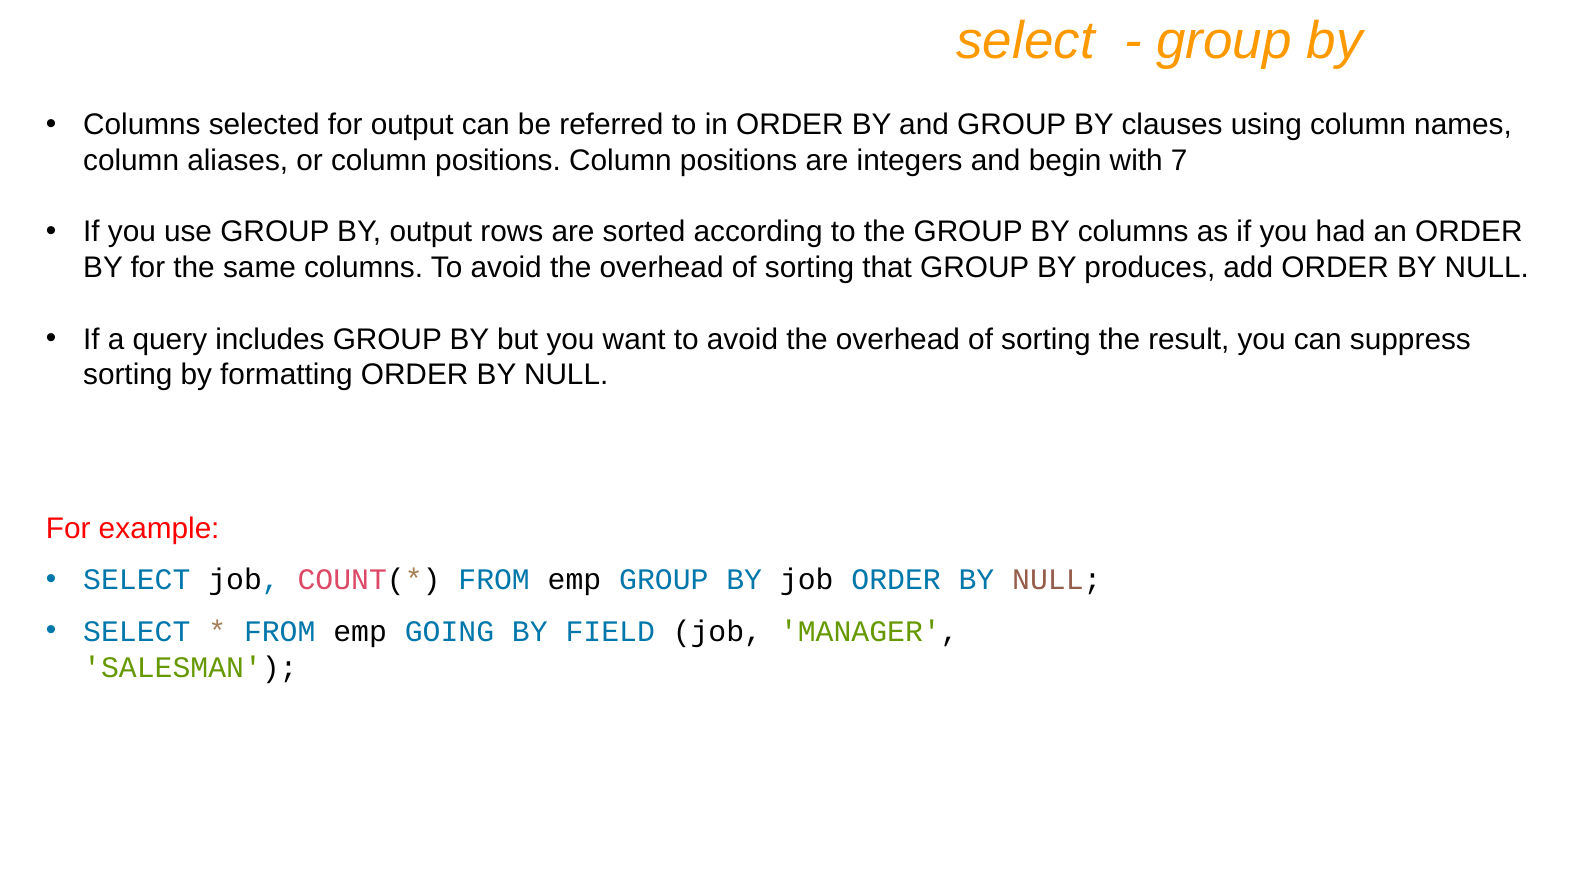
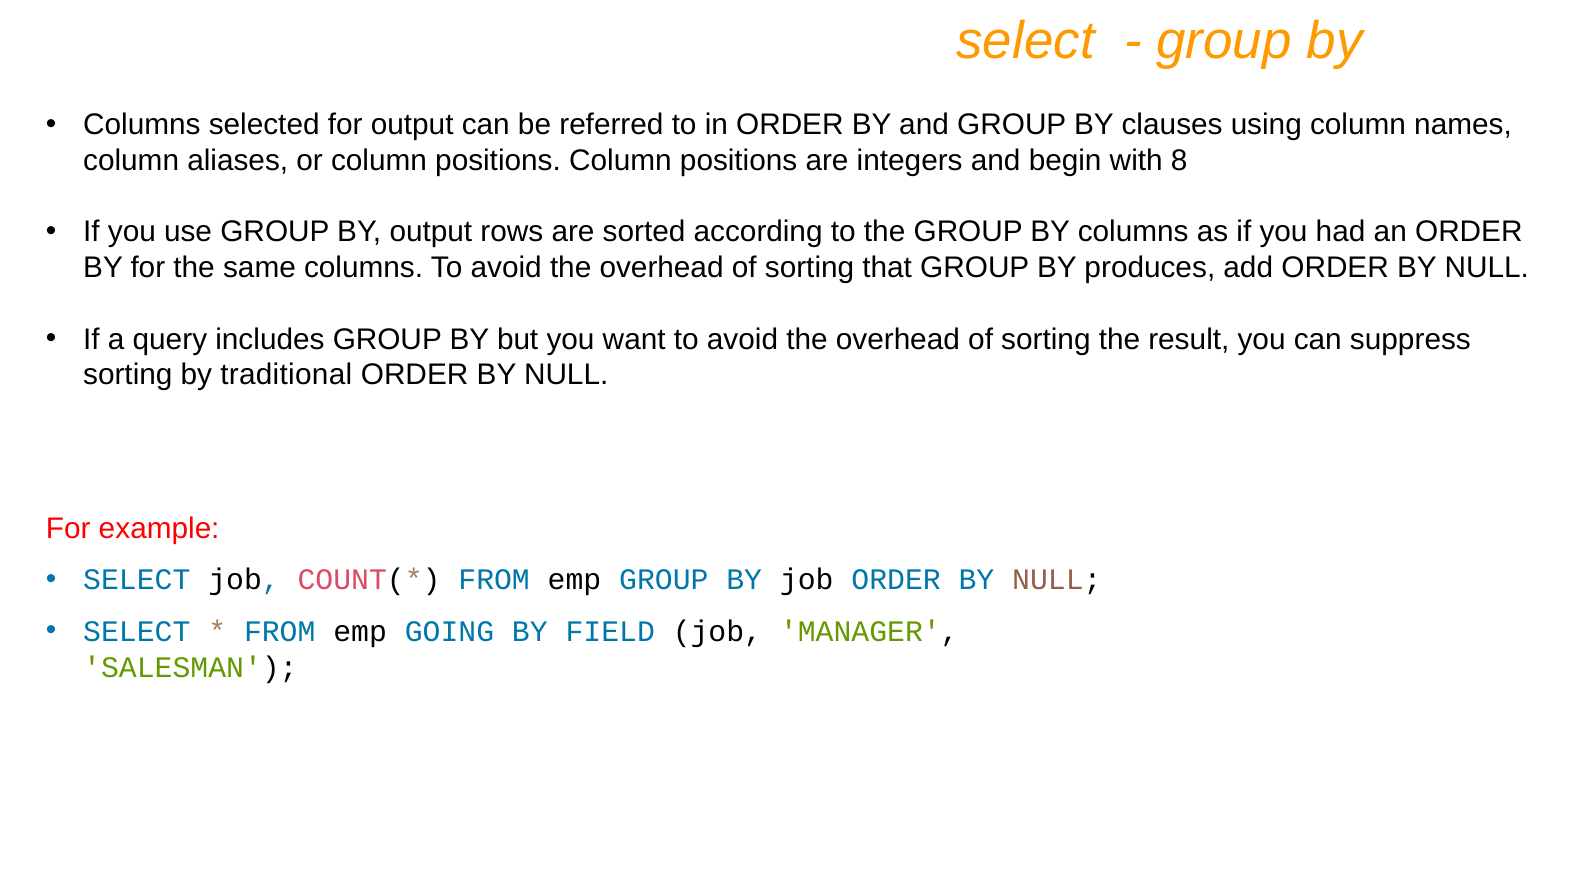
7: 7 -> 8
formatting: formatting -> traditional
